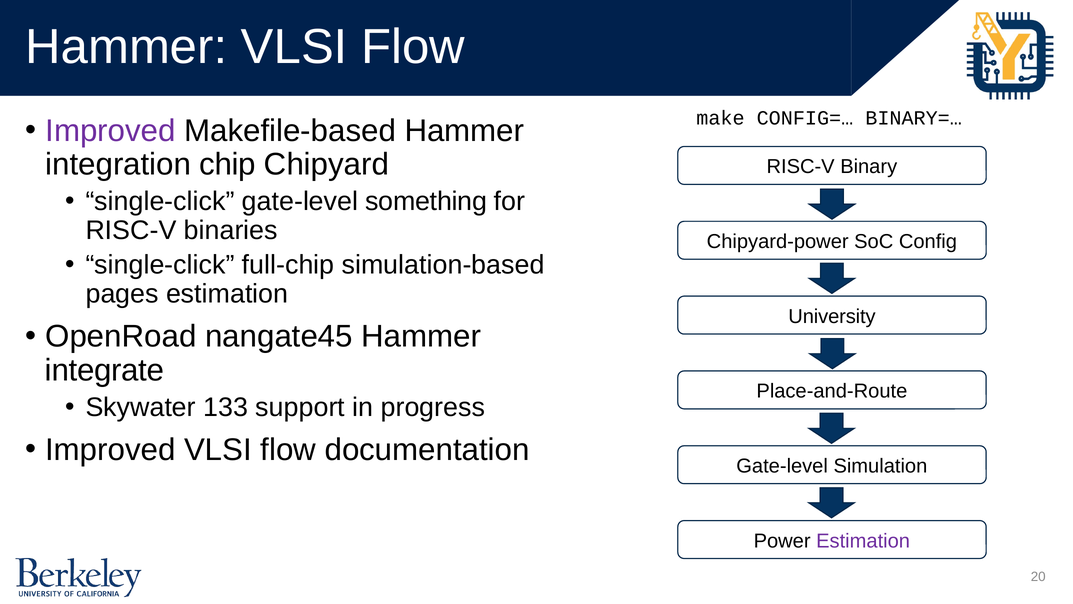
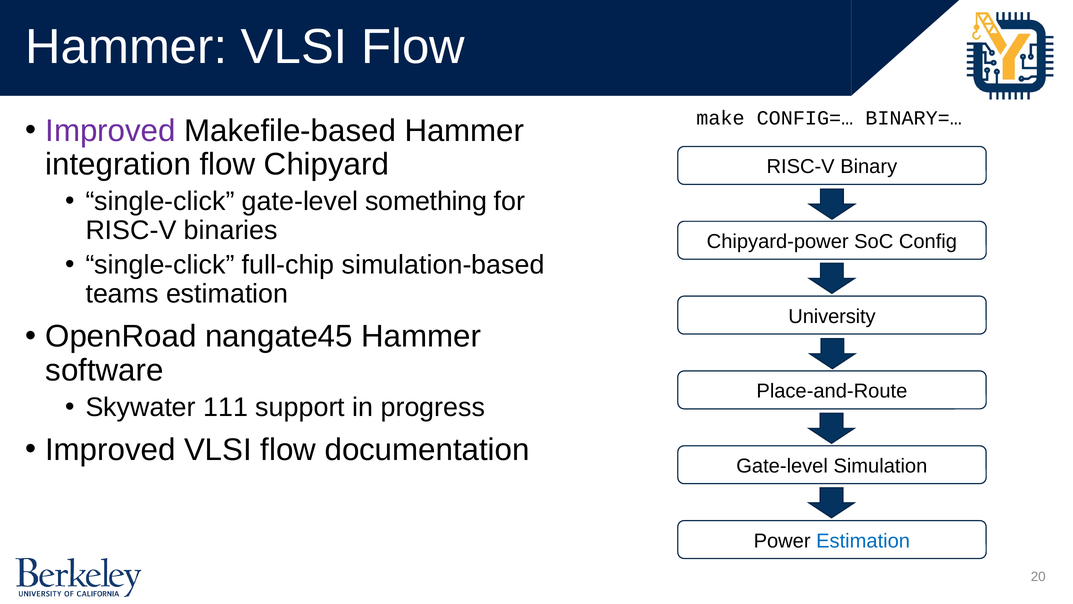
integration chip: chip -> flow
pages: pages -> teams
integrate: integrate -> software
133: 133 -> 111
Estimation at (863, 541) colour: purple -> blue
